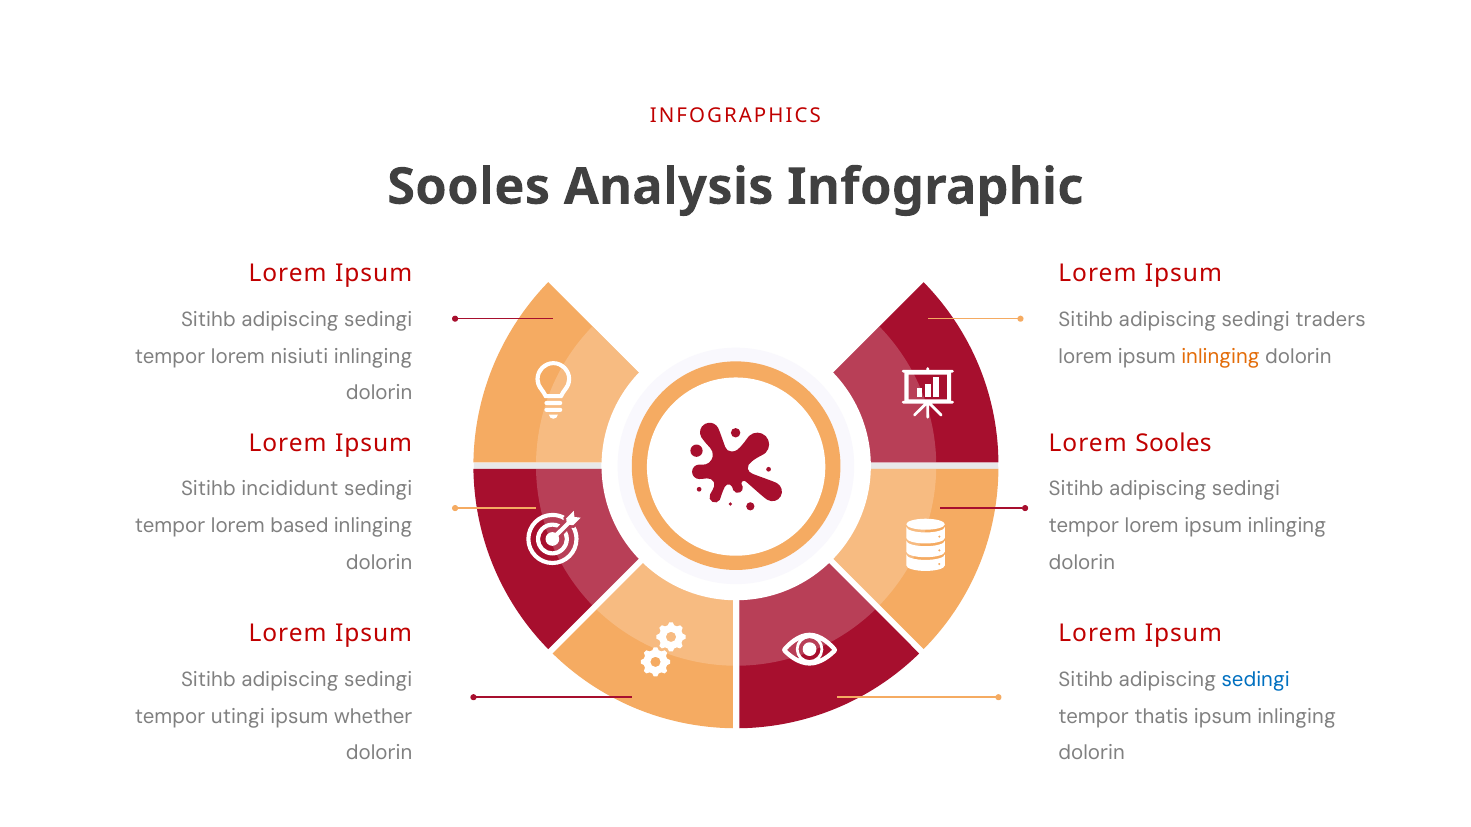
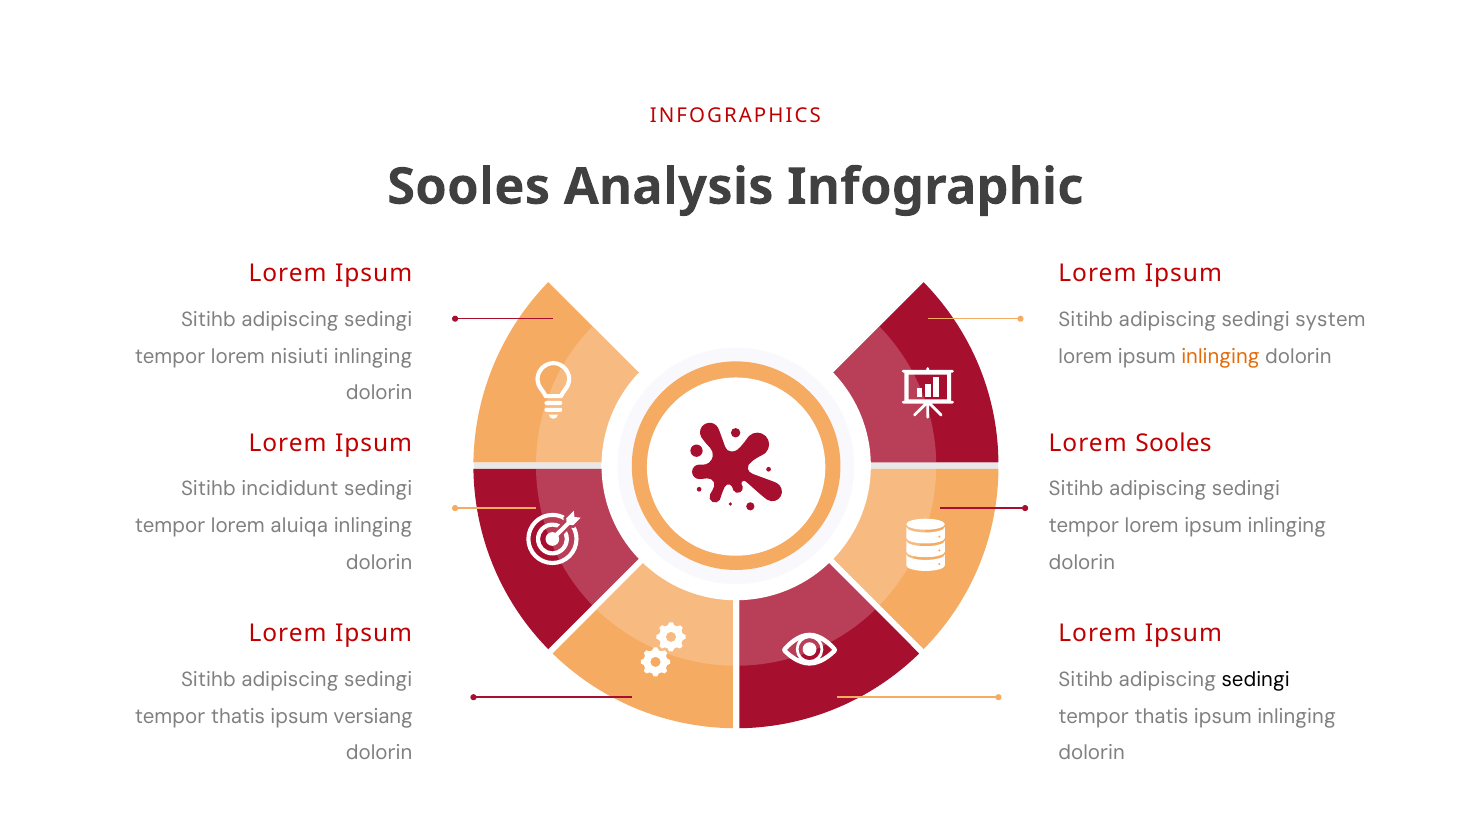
traders: traders -> system
based: based -> aluiqa
sedingi at (1256, 680) colour: blue -> black
utingi at (238, 717): utingi -> thatis
whether: whether -> versiang
